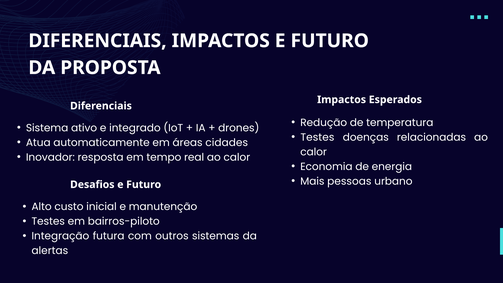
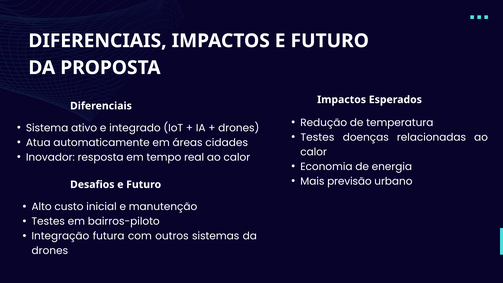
pessoas: pessoas -> previsão
alertas at (50, 251): alertas -> drones
